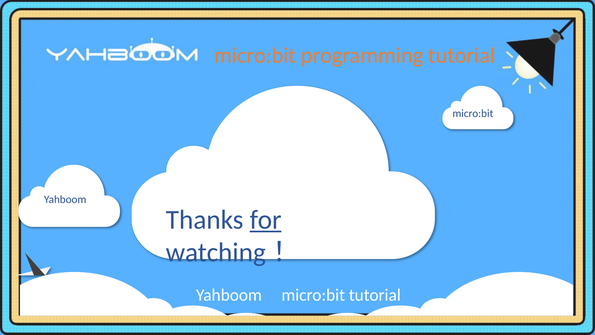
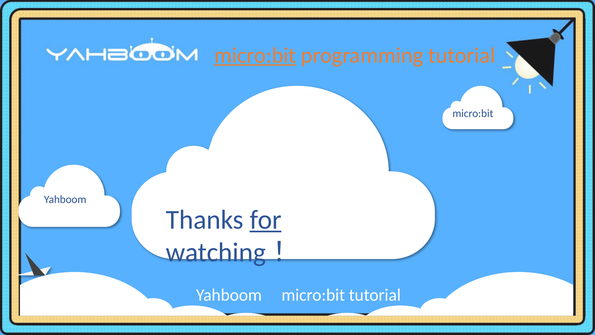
micro:bit at (255, 55) underline: none -> present
